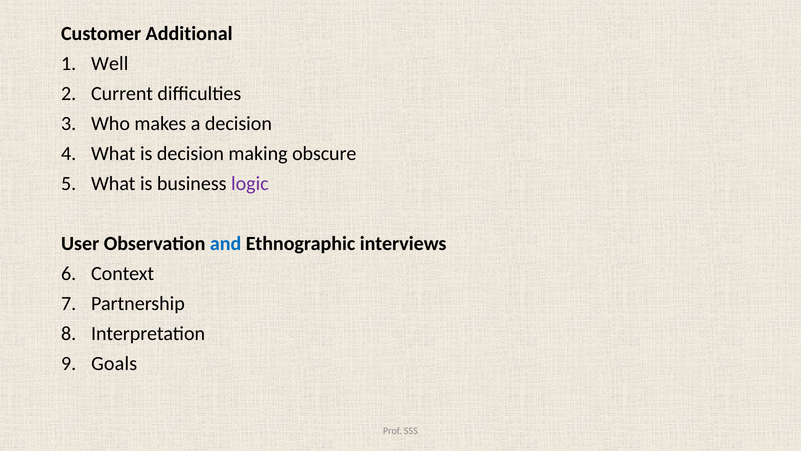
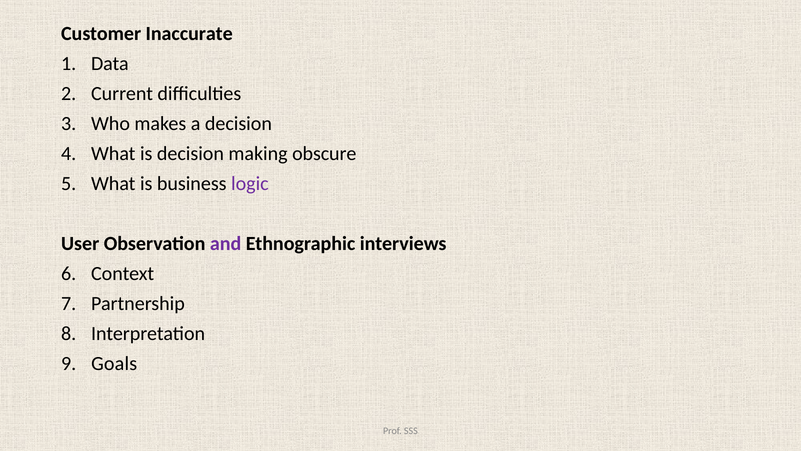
Additional: Additional -> Inaccurate
Well: Well -> Data
and colour: blue -> purple
